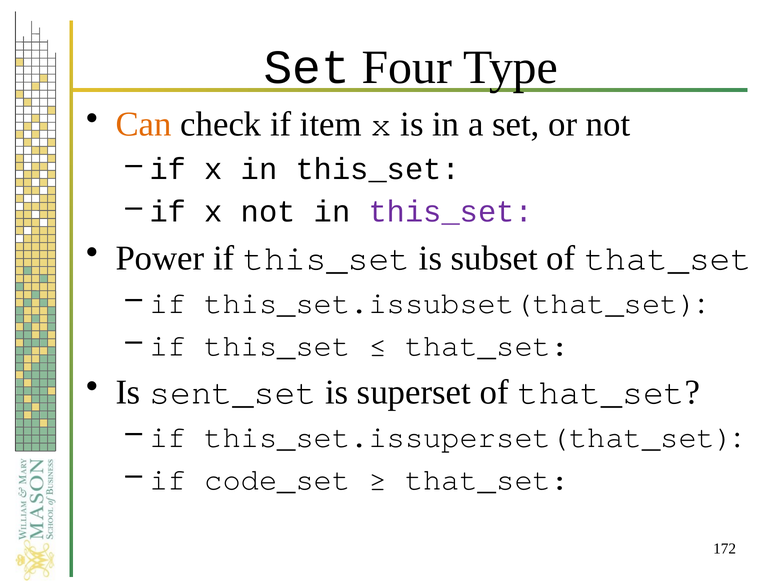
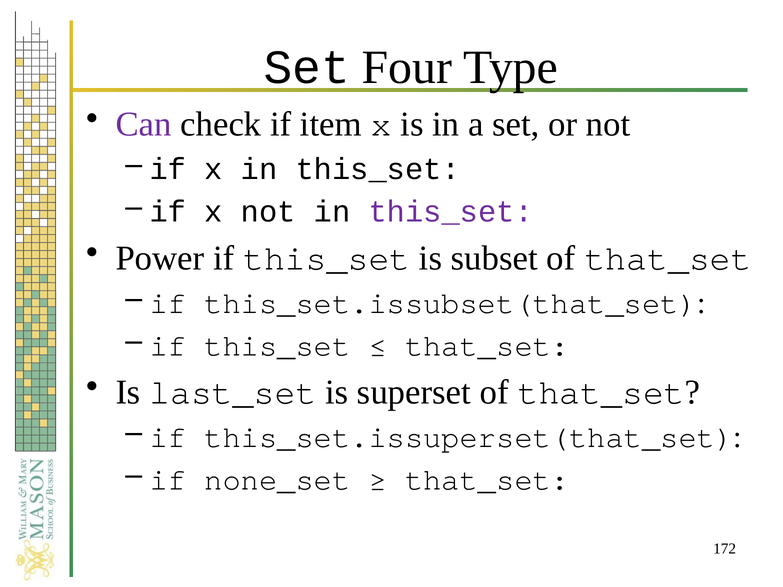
Can colour: orange -> purple
sent_set: sent_set -> last_set
code_set: code_set -> none_set
